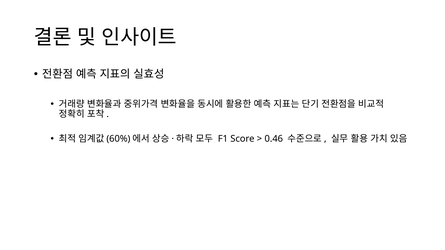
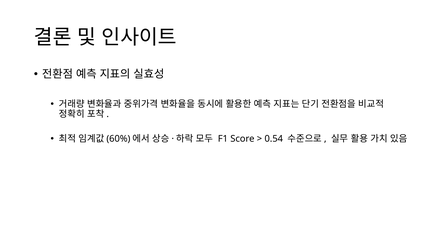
0.46: 0.46 -> 0.54
